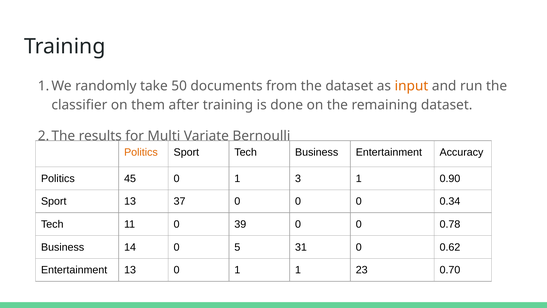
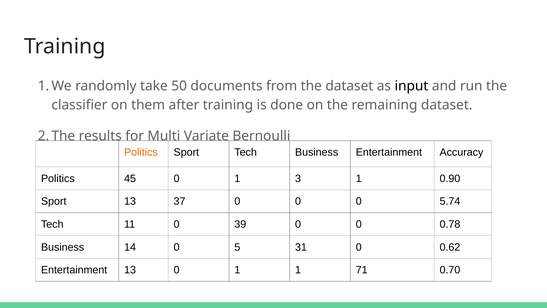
input colour: orange -> black
0.34: 0.34 -> 5.74
23: 23 -> 71
